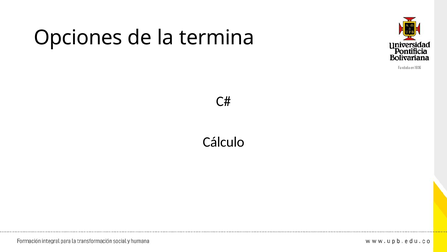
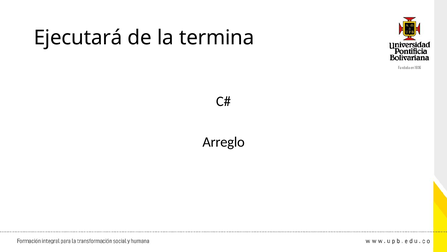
Opciones: Opciones -> Ejecutará
Cálculo: Cálculo -> Arreglo
